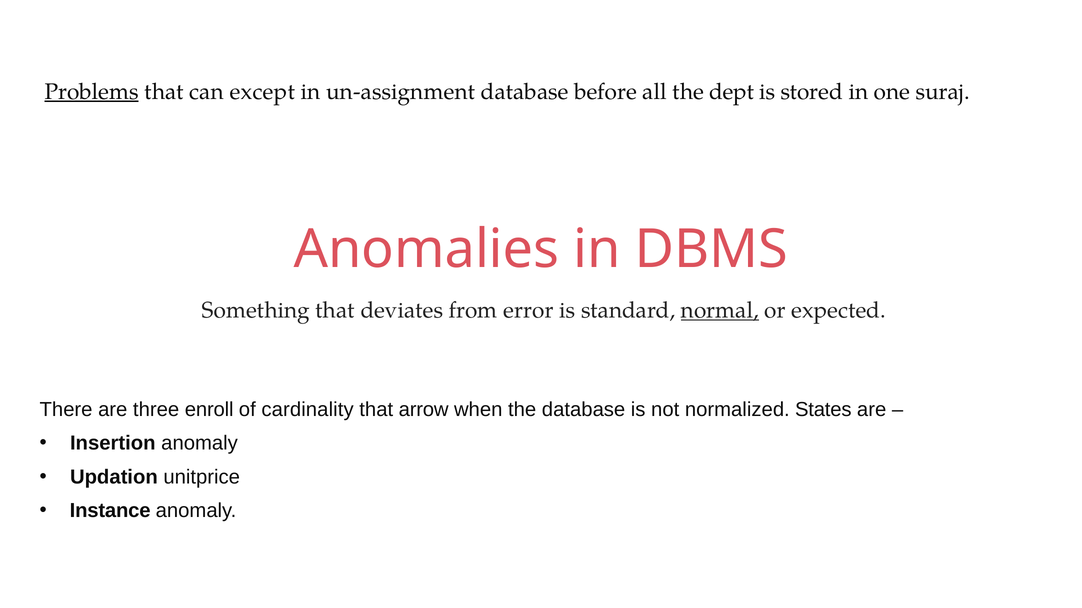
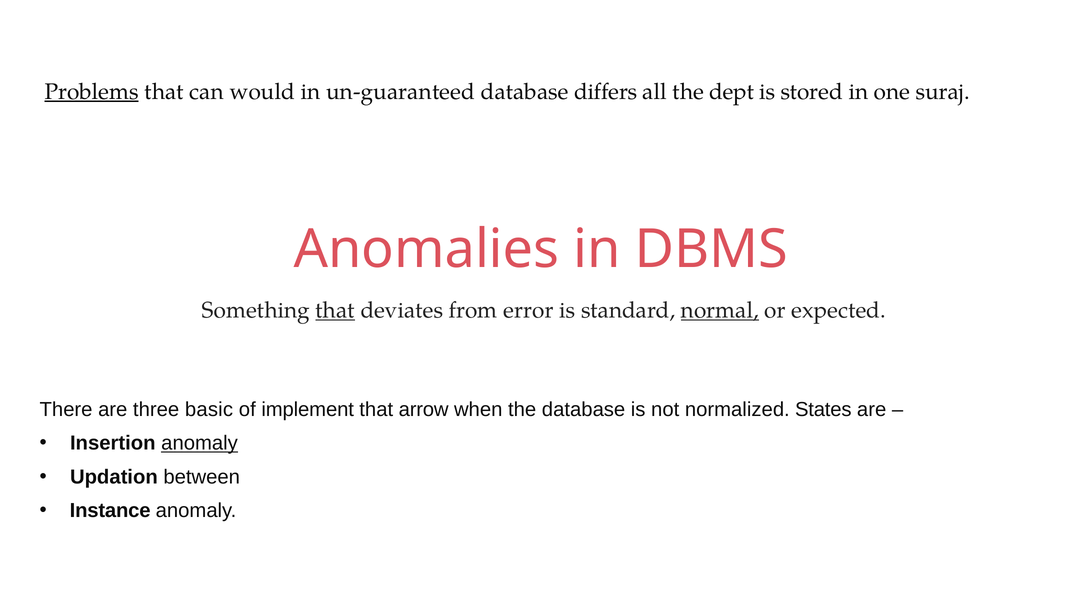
except: except -> would
un-assignment: un-assignment -> un-guaranteed
before: before -> differs
that at (335, 311) underline: none -> present
enroll: enroll -> basic
cardinality: cardinality -> implement
anomaly at (200, 444) underline: none -> present
unitprice: unitprice -> between
